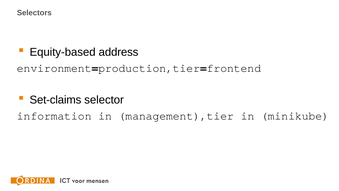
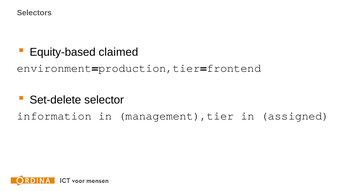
address: address -> claimed
Set-claims: Set-claims -> Set-delete
minikube: minikube -> assigned
